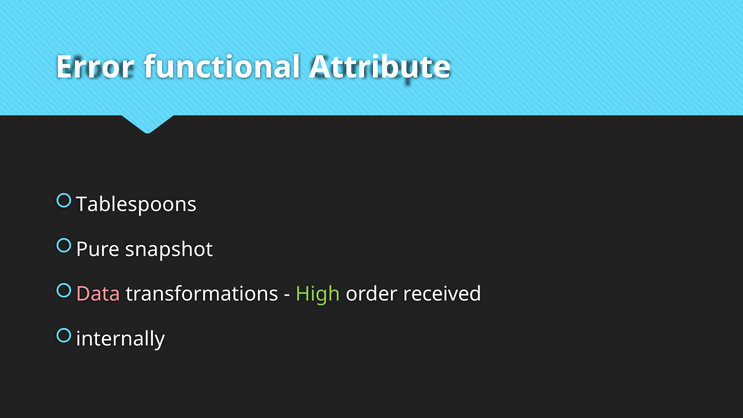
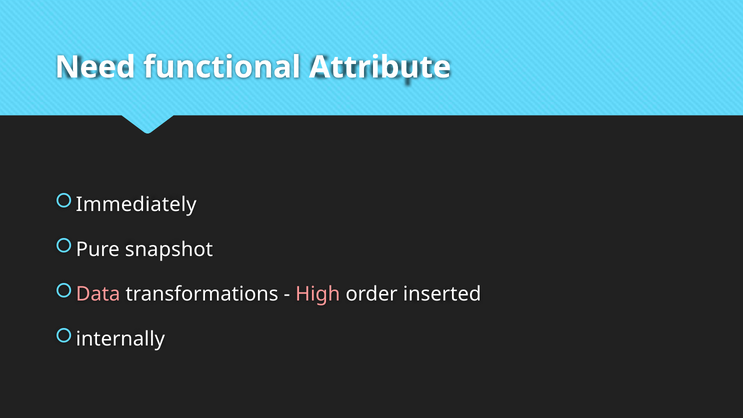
Error: Error -> Need
Tablespoons: Tablespoons -> Immediately
High colour: light green -> pink
received: received -> inserted
